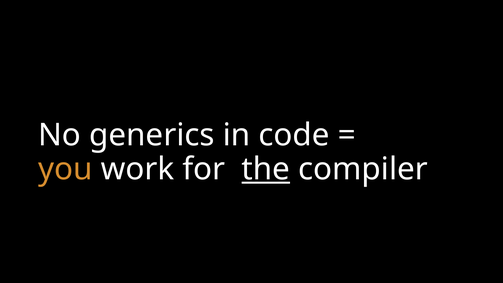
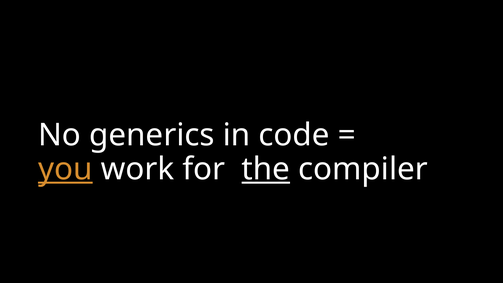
you underline: none -> present
